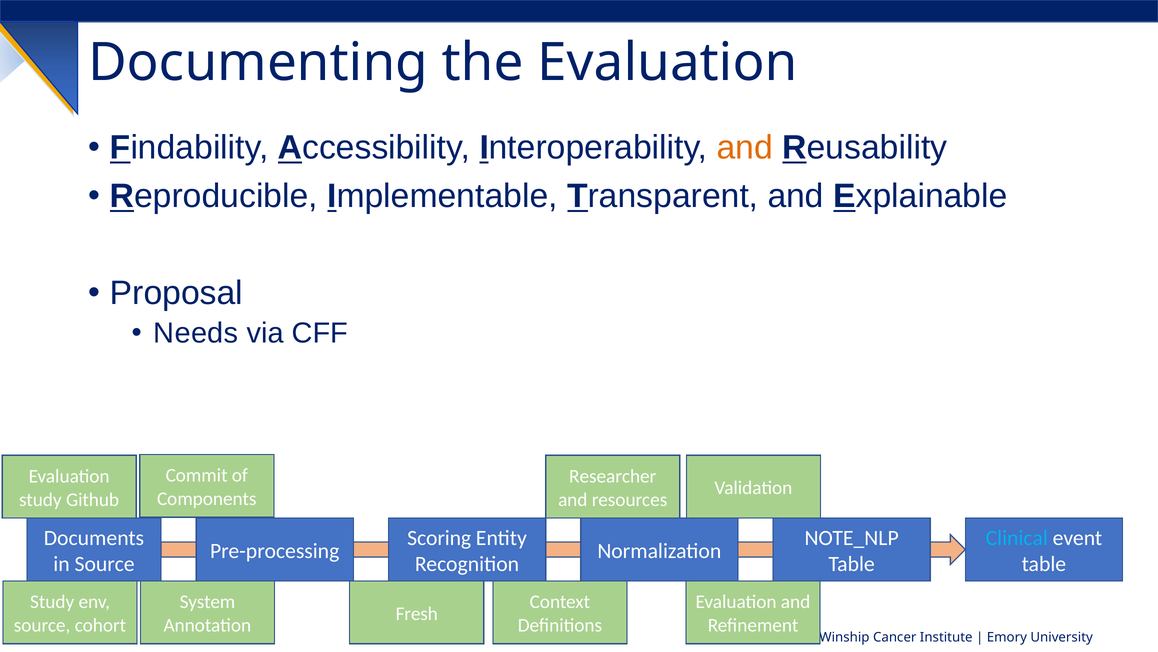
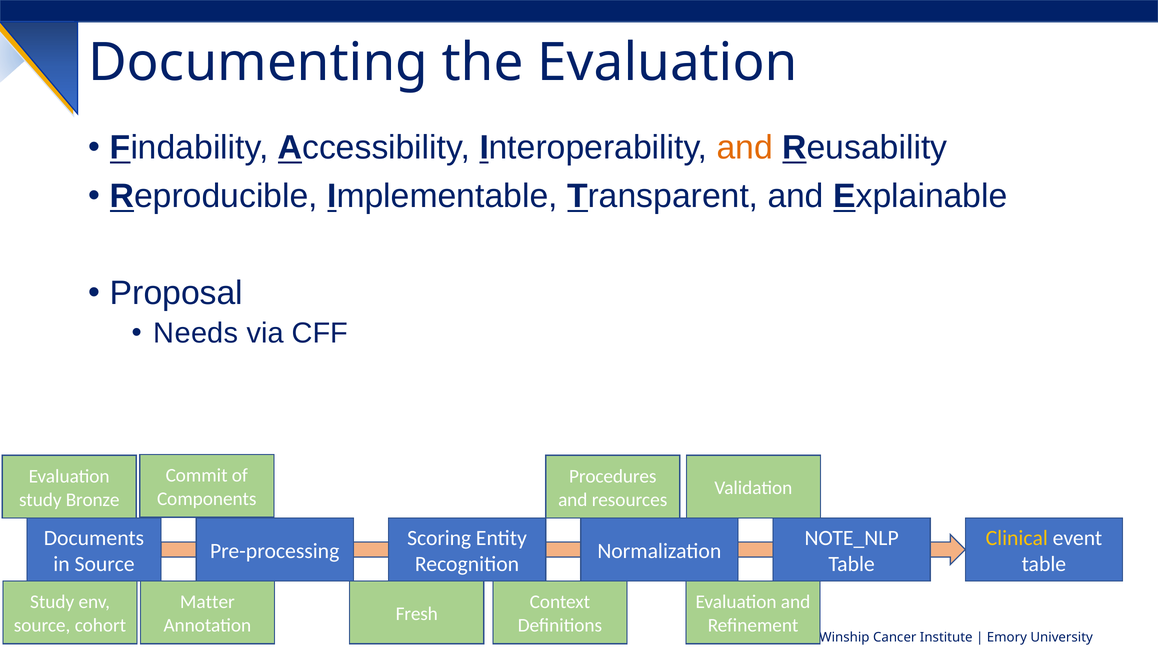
Researcher: Researcher -> Procedures
Github: Github -> Bronze
Clinical colour: light blue -> yellow
System: System -> Matter
